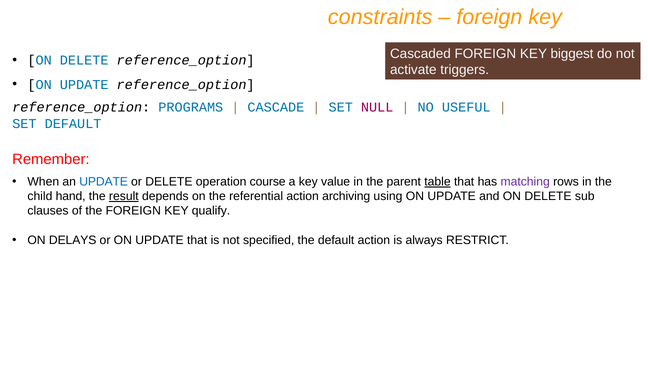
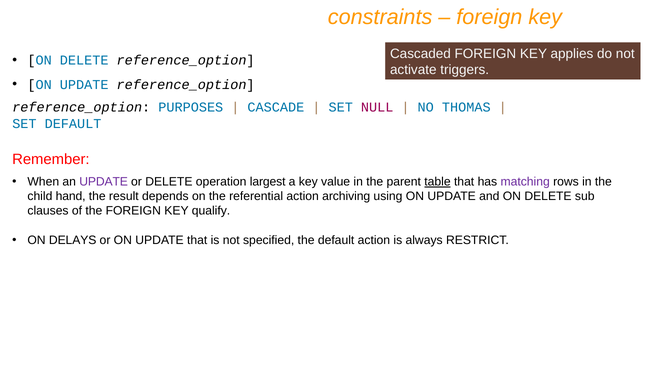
biggest: biggest -> applies
PROGRAMS: PROGRAMS -> PURPOSES
USEFUL: USEFUL -> THOMAS
UPDATE at (104, 182) colour: blue -> purple
course: course -> largest
result underline: present -> none
